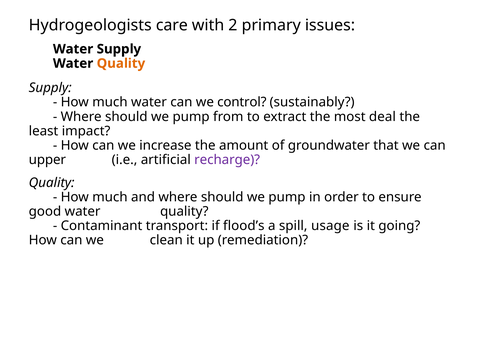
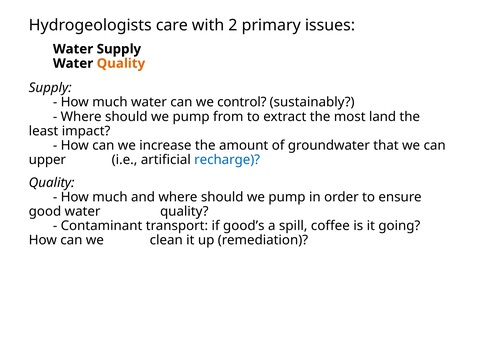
deal: deal -> land
recharge colour: purple -> blue
flood’s: flood’s -> good’s
usage: usage -> coffee
